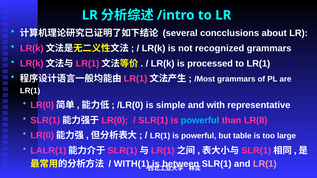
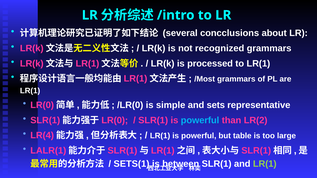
with: with -> sets
LR(8: LR(8 -> LR(2
LR(0 at (42, 136): LR(0 -> LR(4
WITH(1: WITH(1 -> SETS(1
LR(1 at (265, 164) colour: pink -> light green
